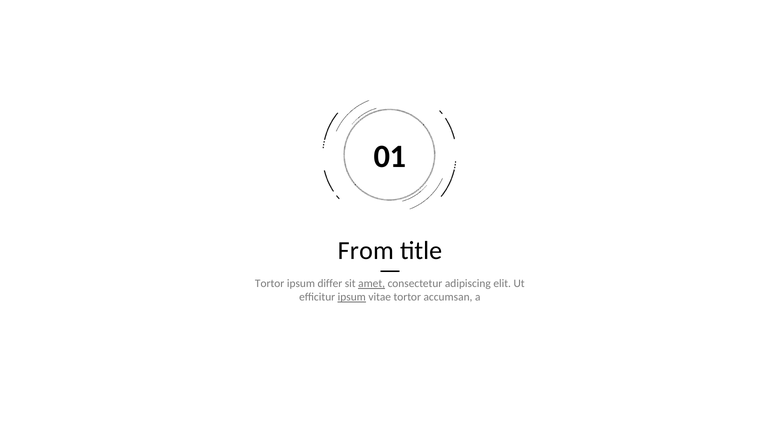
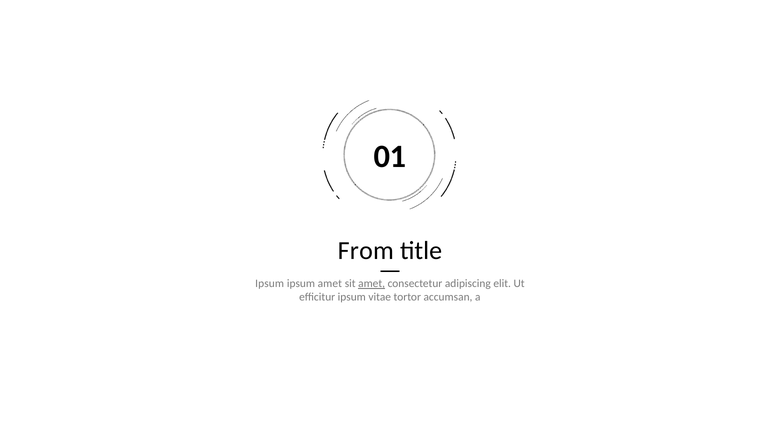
Tortor at (270, 283): Tortor -> Ipsum
ipsum differ: differ -> amet
ipsum at (352, 297) underline: present -> none
